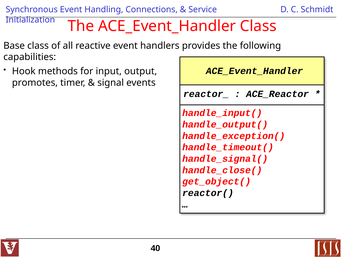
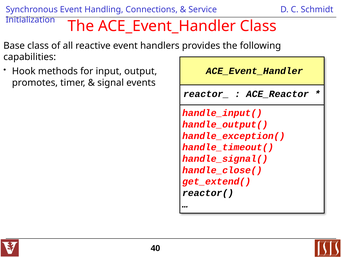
get_object(: get_object( -> get_extend(
